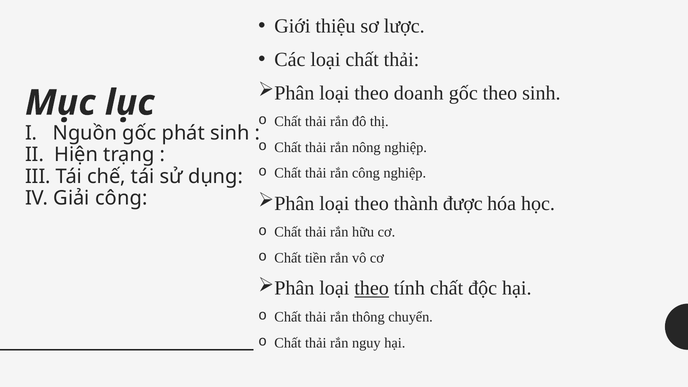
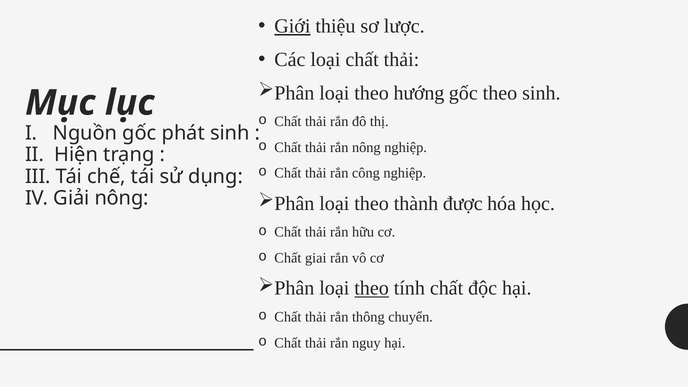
Giới underline: none -> present
doanh: doanh -> hướng
Giải công: công -> nông
tiền: tiền -> giai
